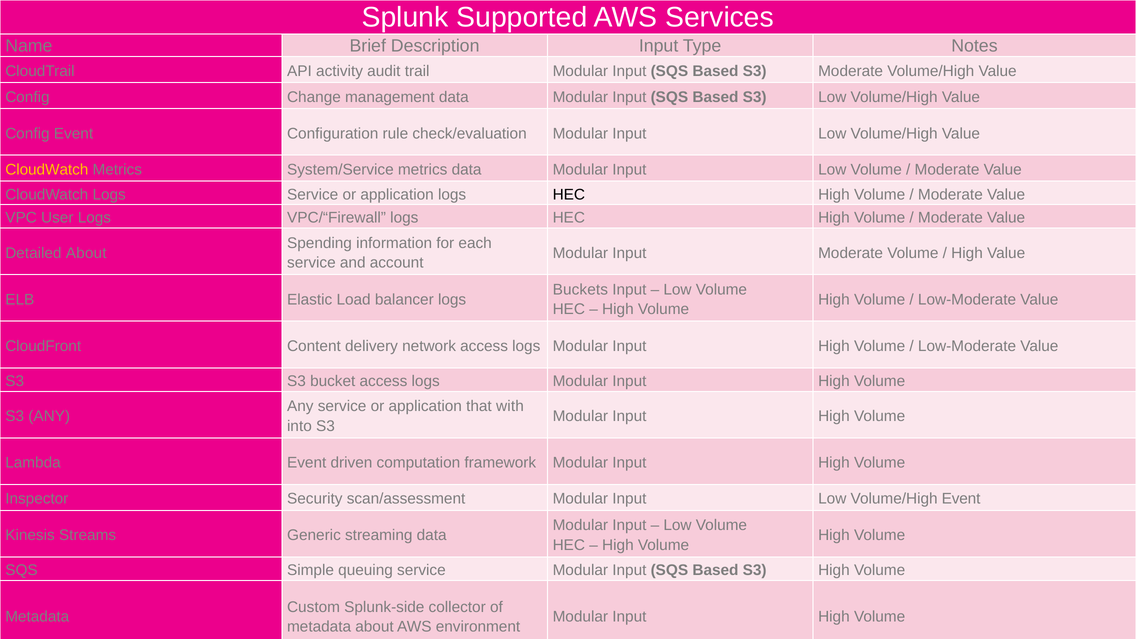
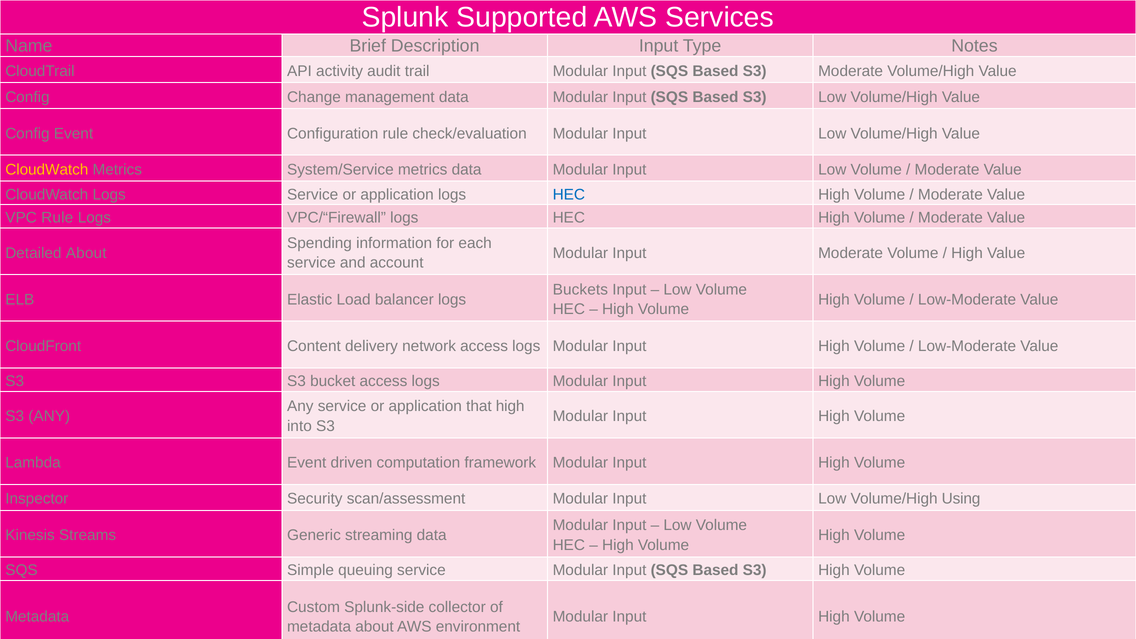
HEC at (569, 194) colour: black -> blue
VPC User: User -> Rule
that with: with -> high
Volume/High Event: Event -> Using
